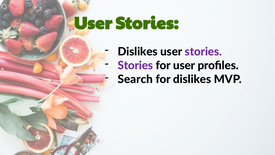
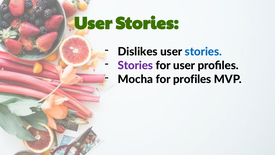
stories at (203, 52) colour: purple -> blue
Search: Search -> Mocha
for dislikes: dislikes -> profiles
